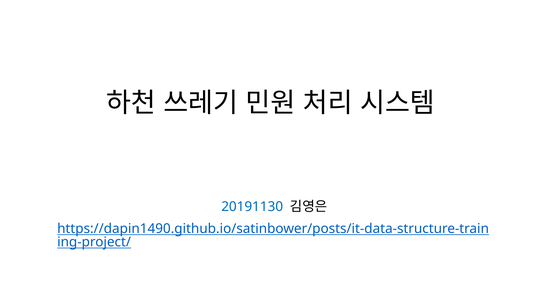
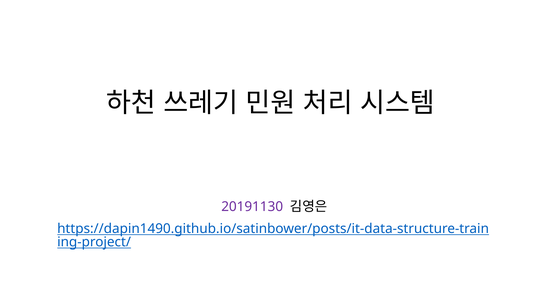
20191130 colour: blue -> purple
